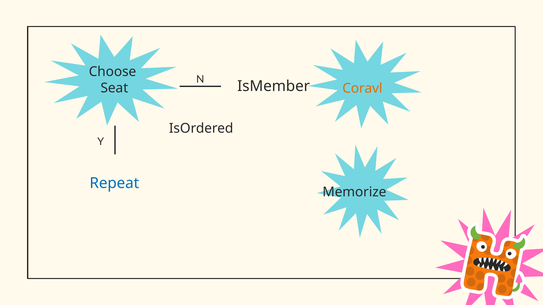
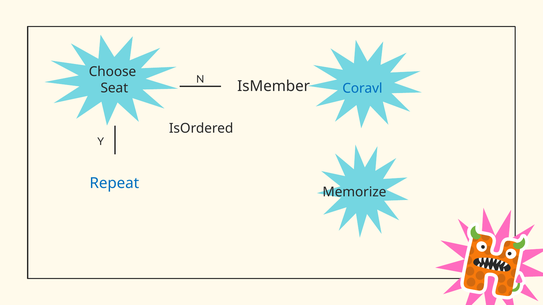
Coravl colour: orange -> blue
